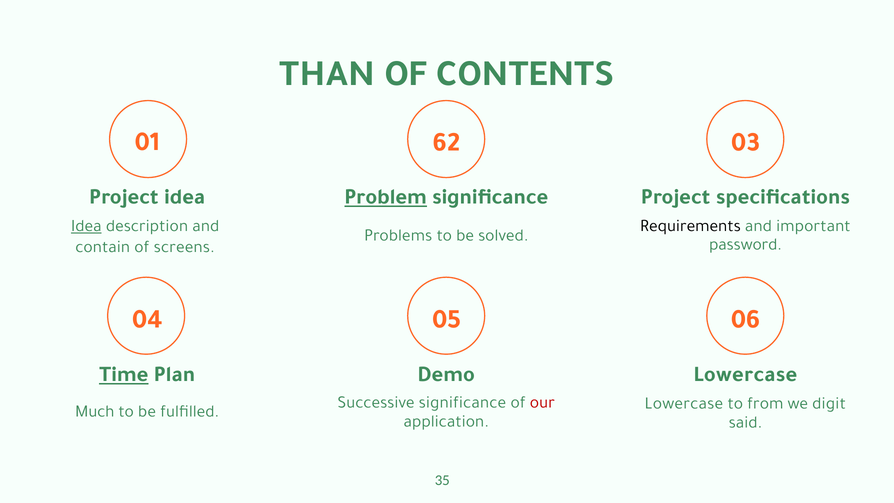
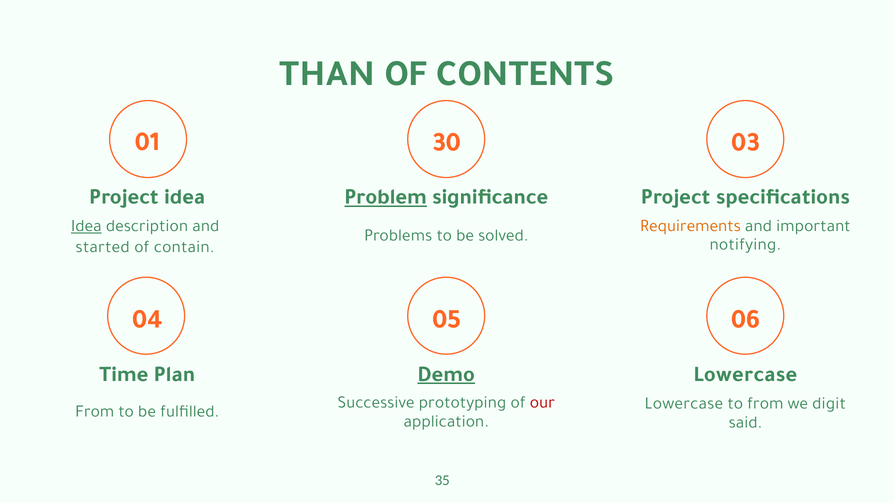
62: 62 -> 30
Requirements colour: black -> orange
password: password -> notifying
contain: contain -> started
screens: screens -> contain
Demo underline: none -> present
Time underline: present -> none
Successive significance: significance -> prototyping
Much at (95, 411): Much -> From
